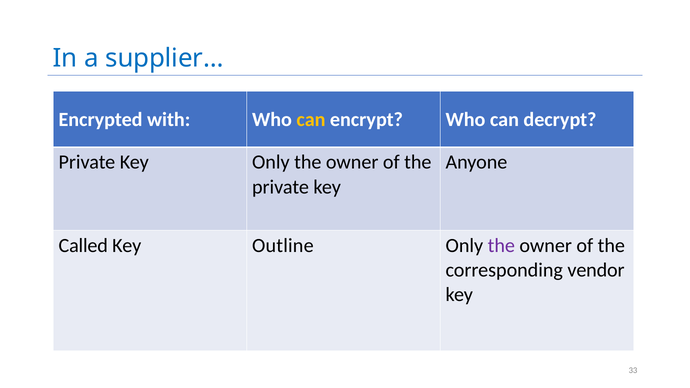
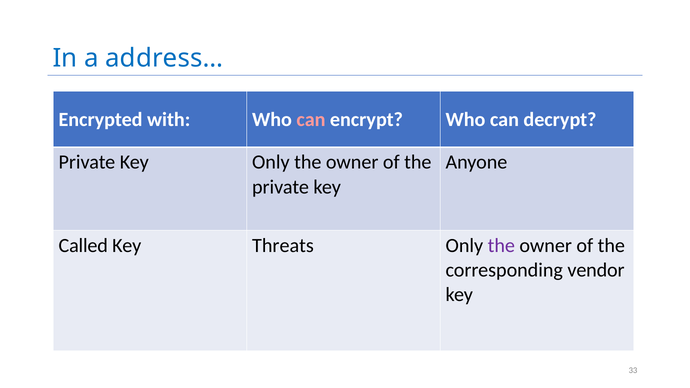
supplier…: supplier… -> address…
can at (311, 120) colour: yellow -> pink
Outline: Outline -> Threats
